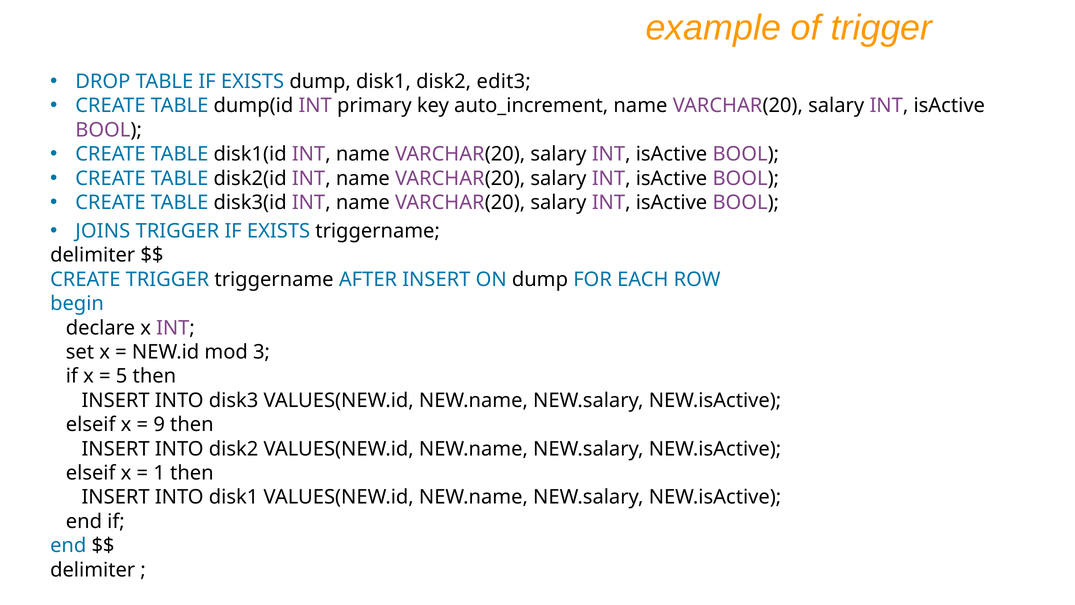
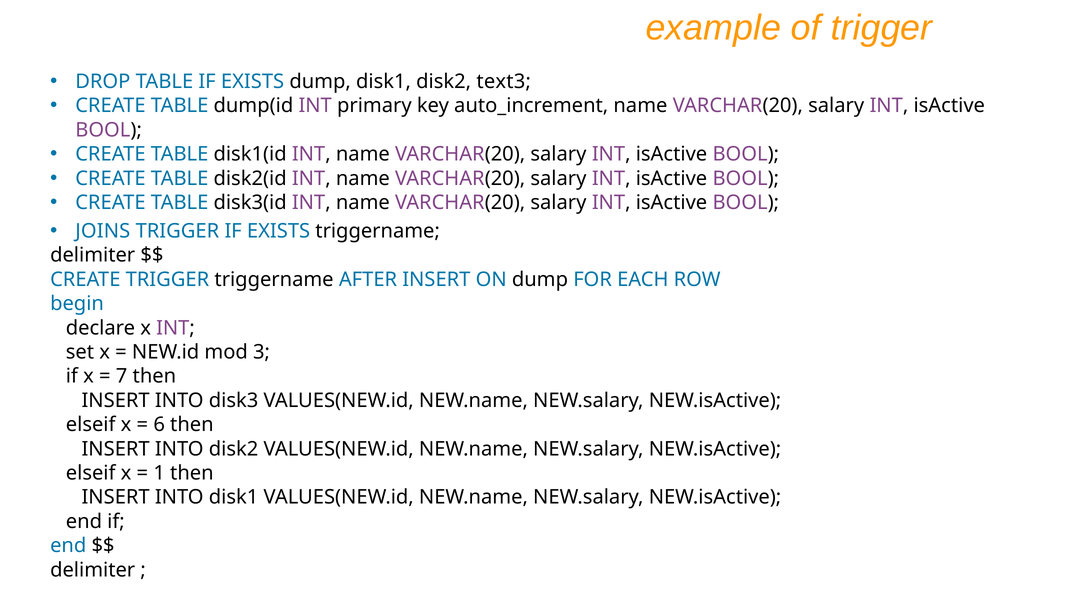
edit3: edit3 -> text3
5: 5 -> 7
9: 9 -> 6
